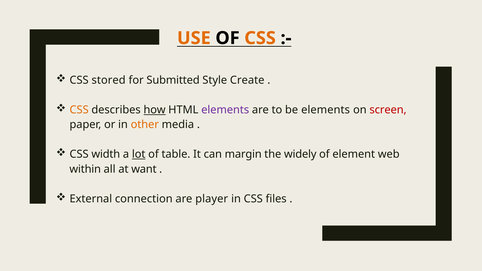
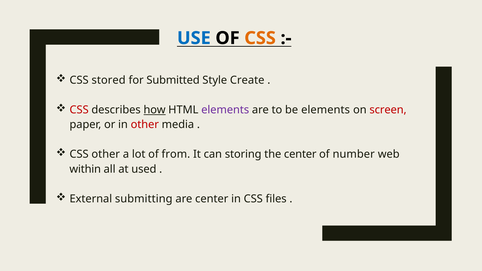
USE colour: orange -> blue
CSS at (79, 110) colour: orange -> red
other at (145, 125) colour: orange -> red
CSS width: width -> other
lot underline: present -> none
table: table -> from
margin: margin -> storing
the widely: widely -> center
element: element -> number
want: want -> used
connection: connection -> submitting
are player: player -> center
